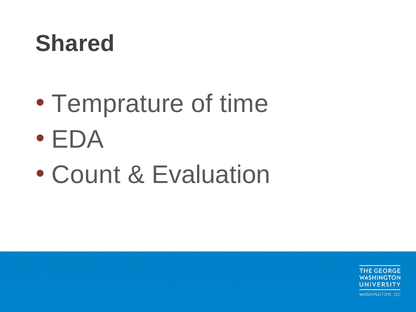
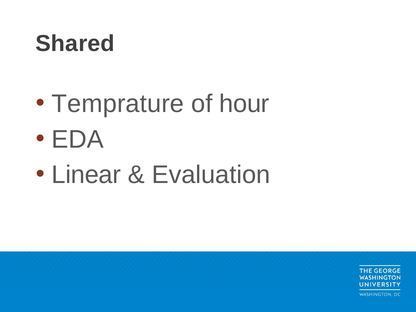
time: time -> hour
Count: Count -> Linear
